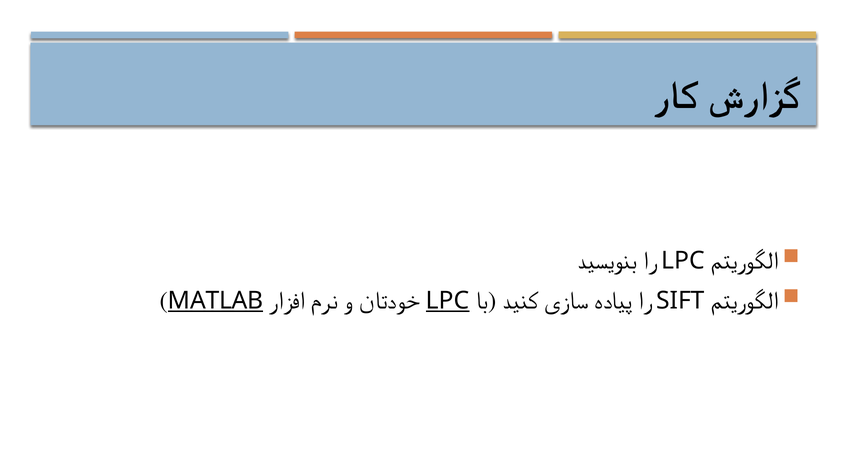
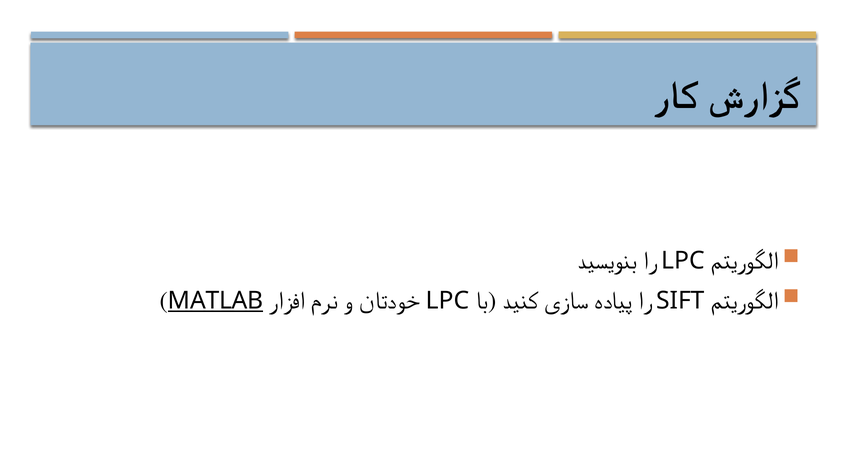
LPC at (448, 301) underline: present -> none
